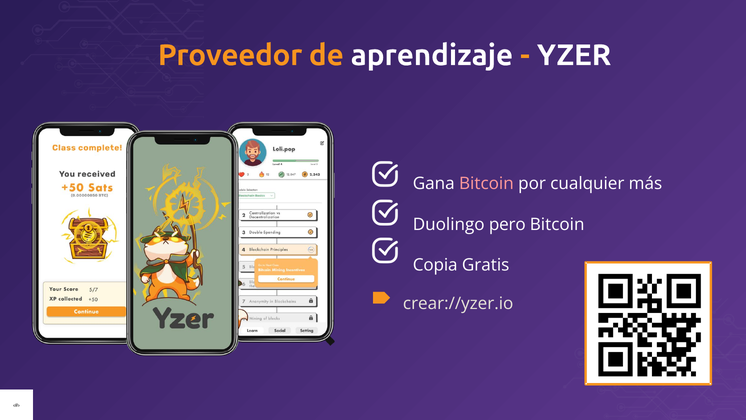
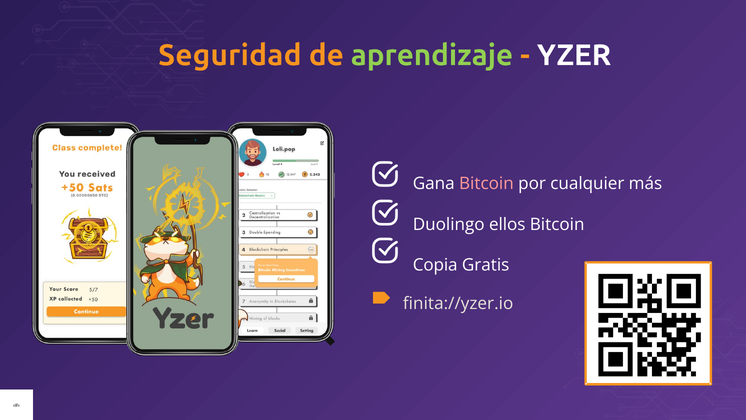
Proveedor: Proveedor -> Seguridad
aprendizaje colour: white -> light green
pero: pero -> ellos
crear://yzer.io: crear://yzer.io -> finita://yzer.io
